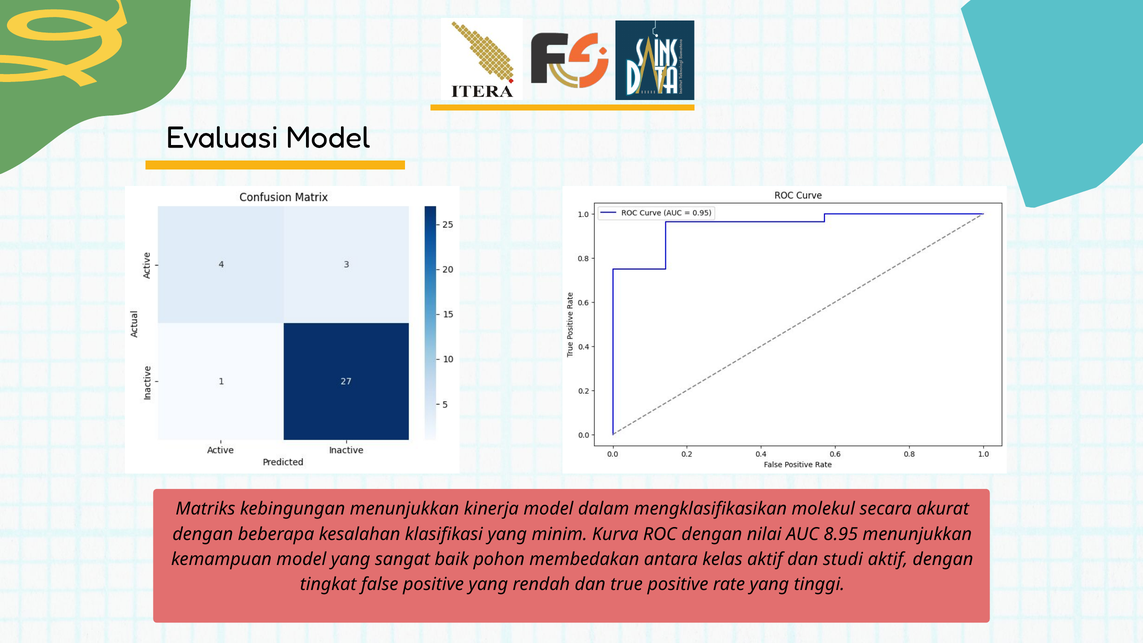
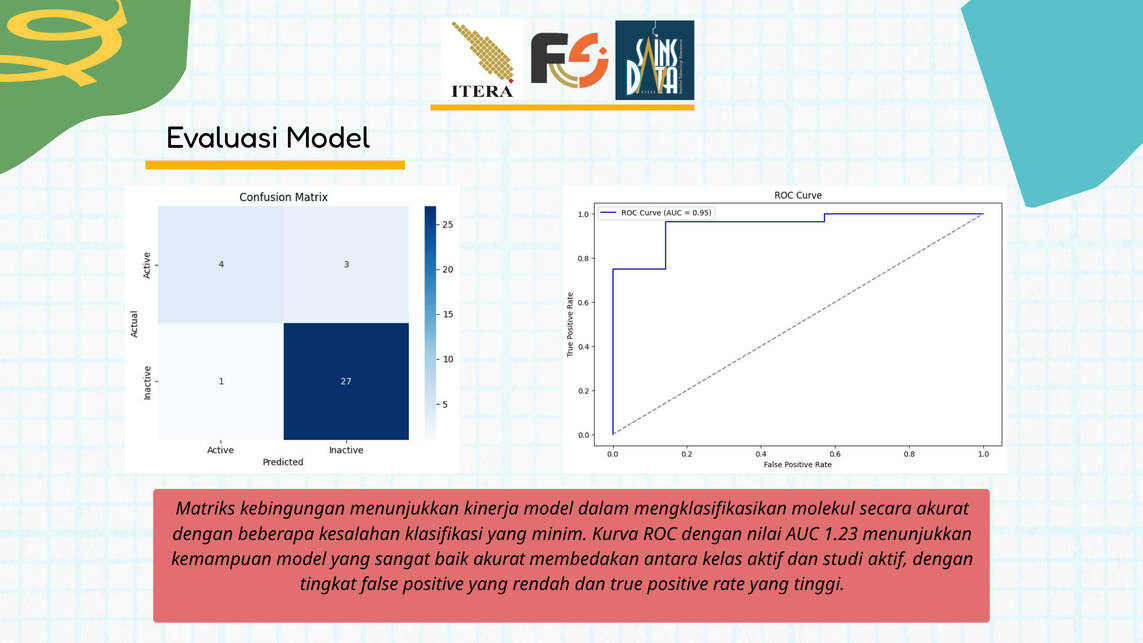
8.95: 8.95 -> 1.23
baik pohon: pohon -> akurat
